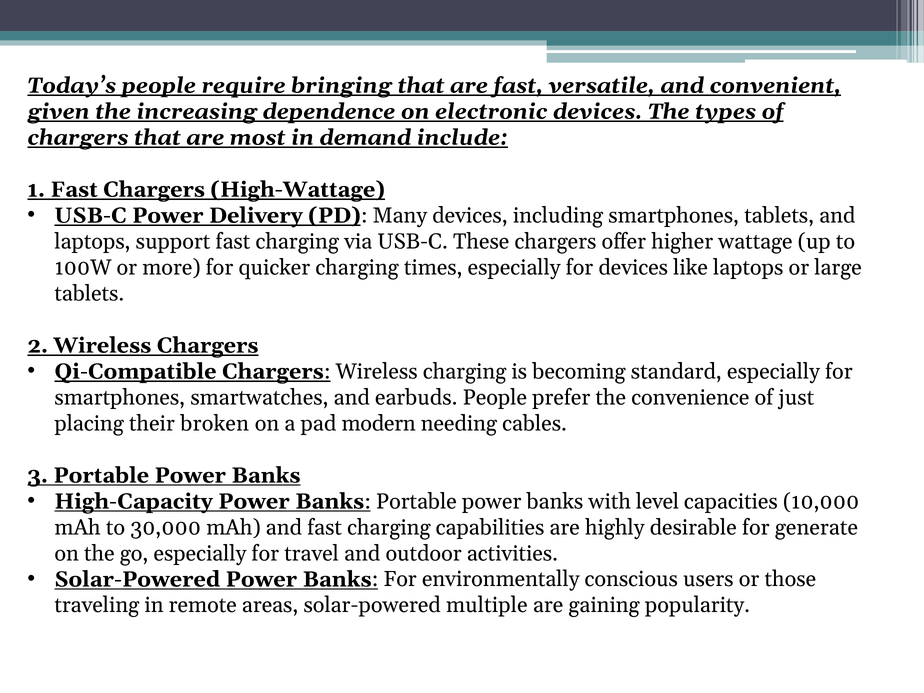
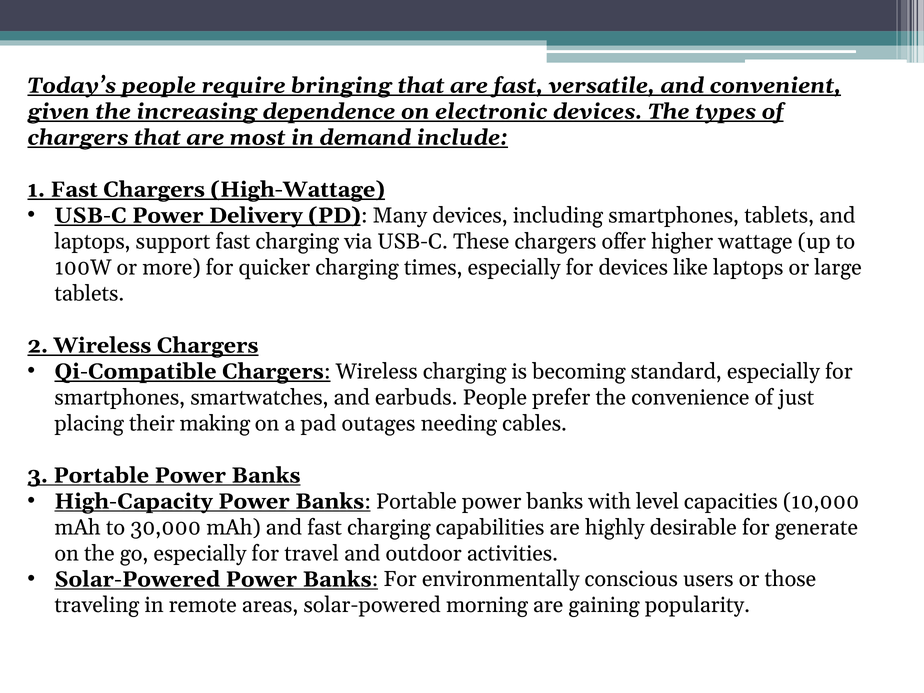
broken: broken -> making
modern: modern -> outages
multiple: multiple -> morning
